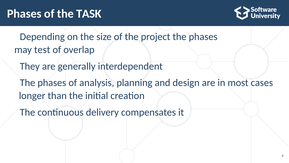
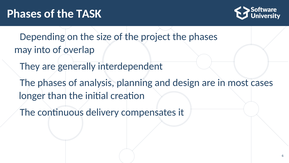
test: test -> into
